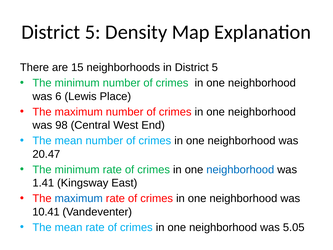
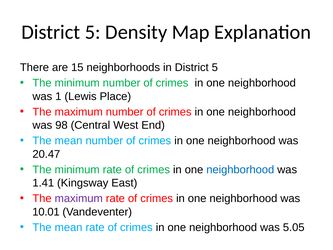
6: 6 -> 1
maximum at (79, 198) colour: blue -> purple
10.41: 10.41 -> 10.01
